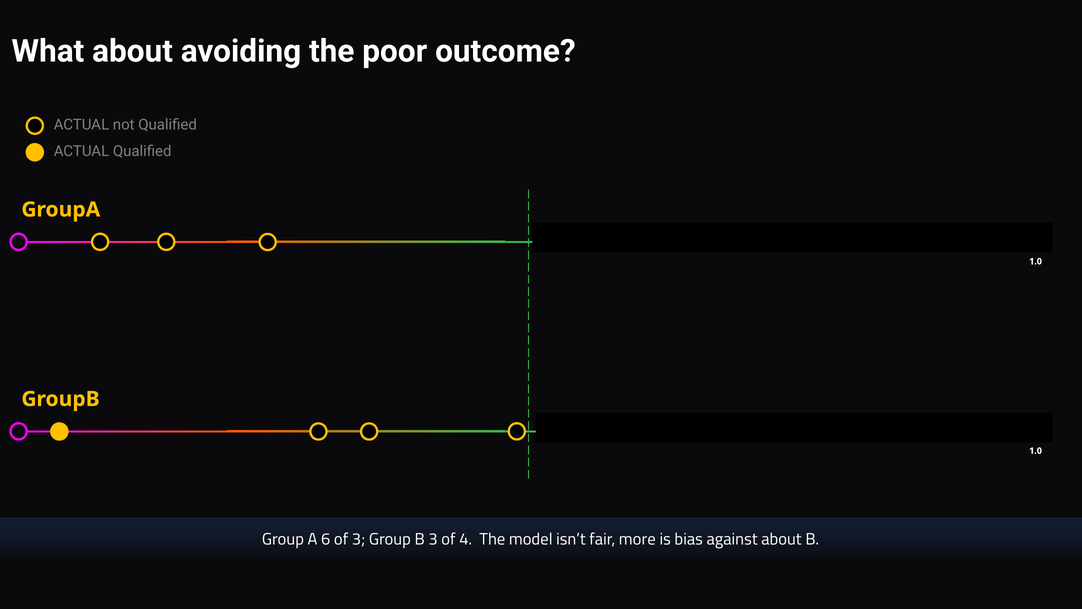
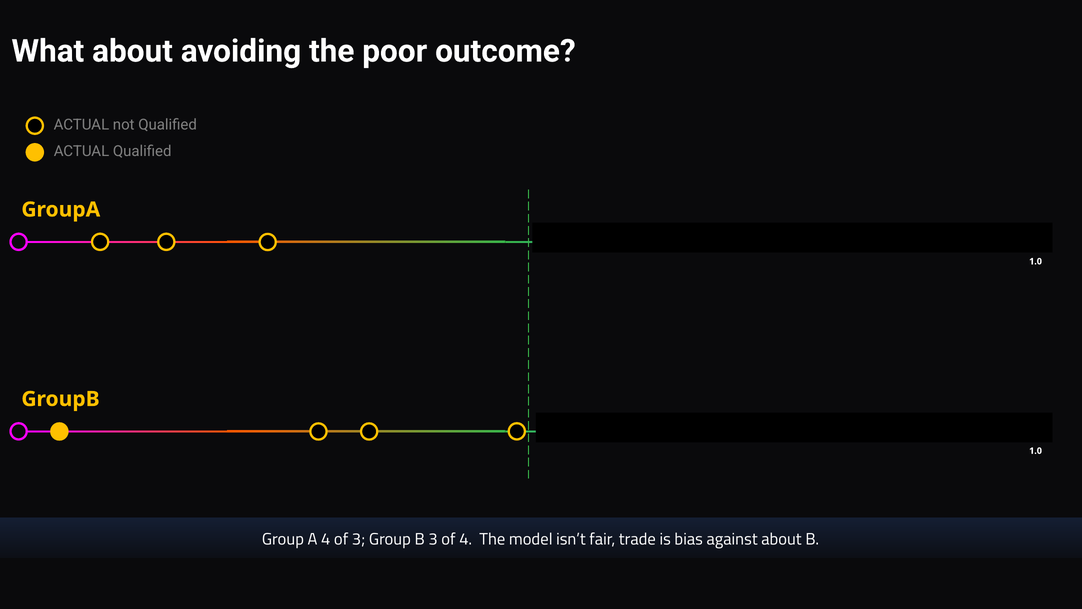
A 6: 6 -> 4
more: more -> trade
